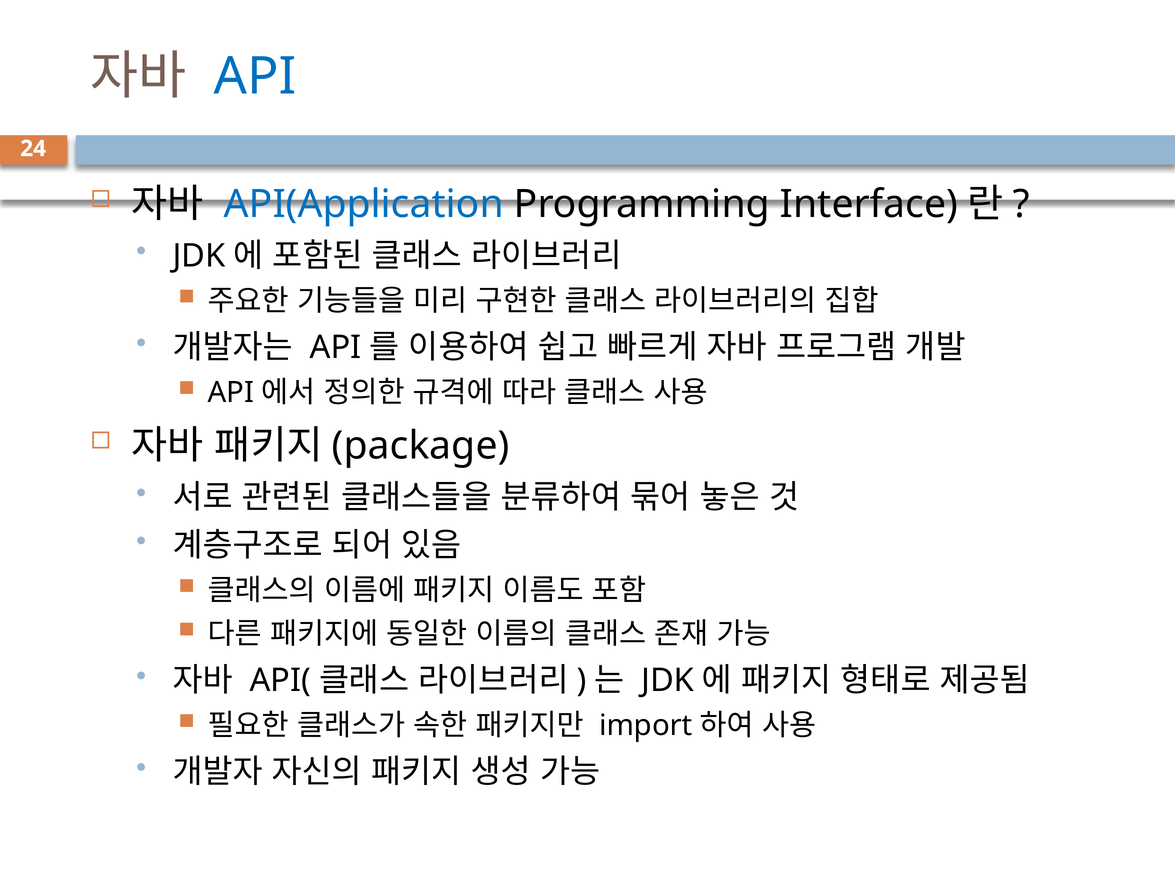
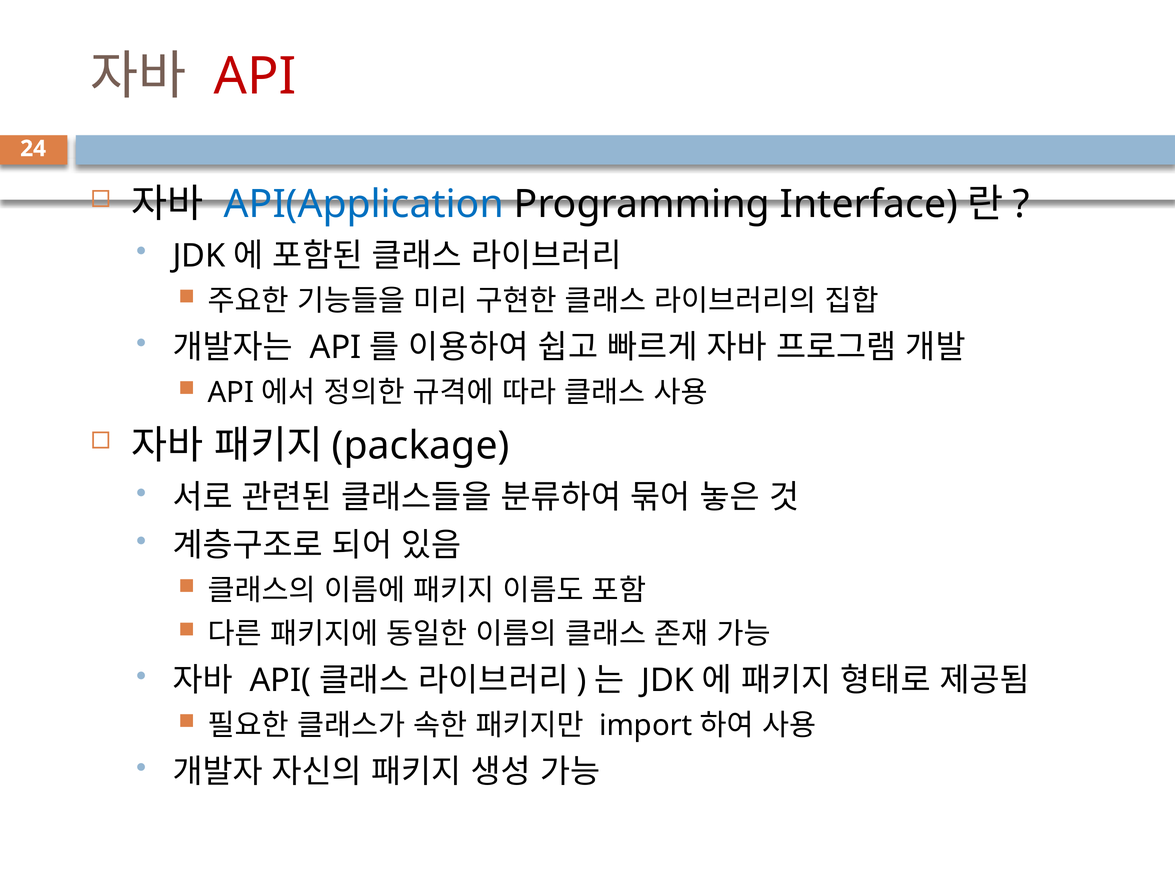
API at (255, 77) colour: blue -> red
